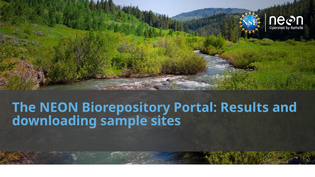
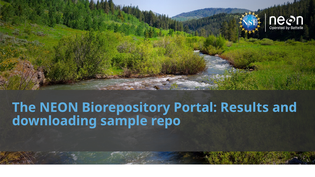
sites: sites -> repo
